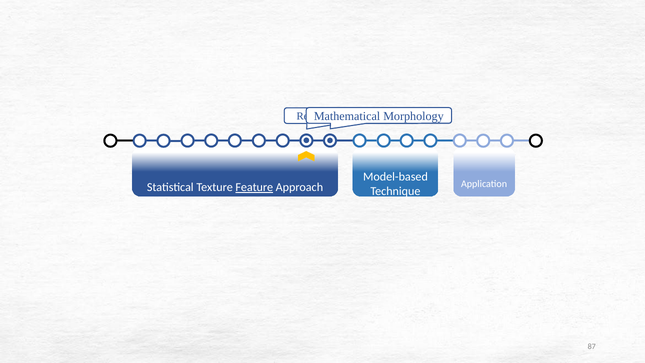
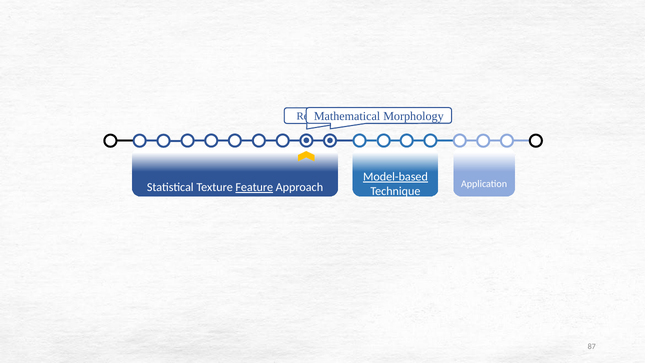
Model-based underline: none -> present
